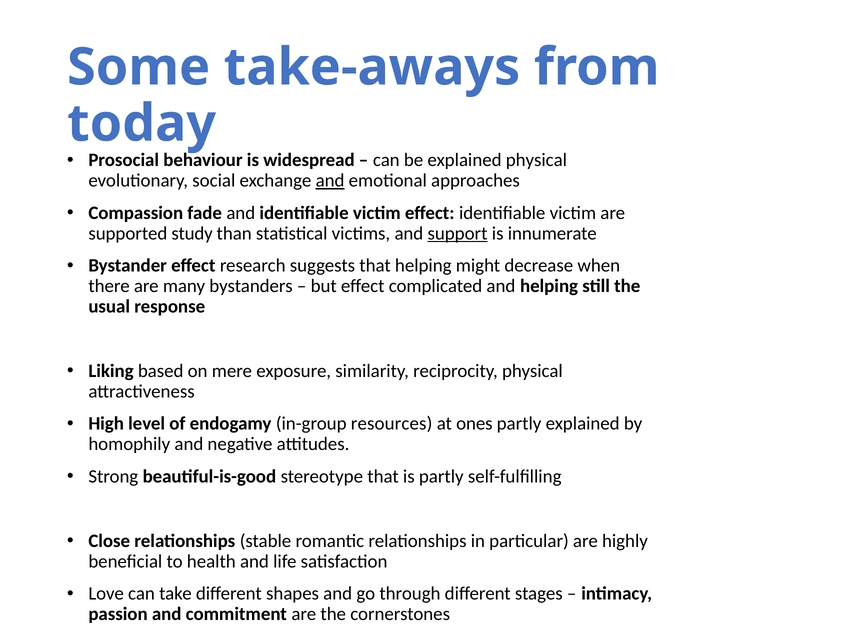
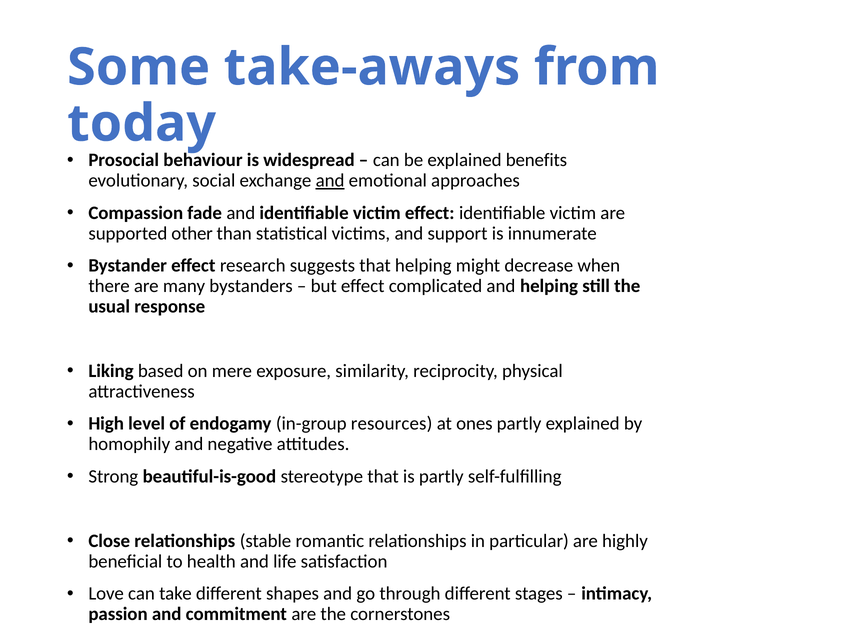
explained physical: physical -> benefits
study: study -> other
support underline: present -> none
